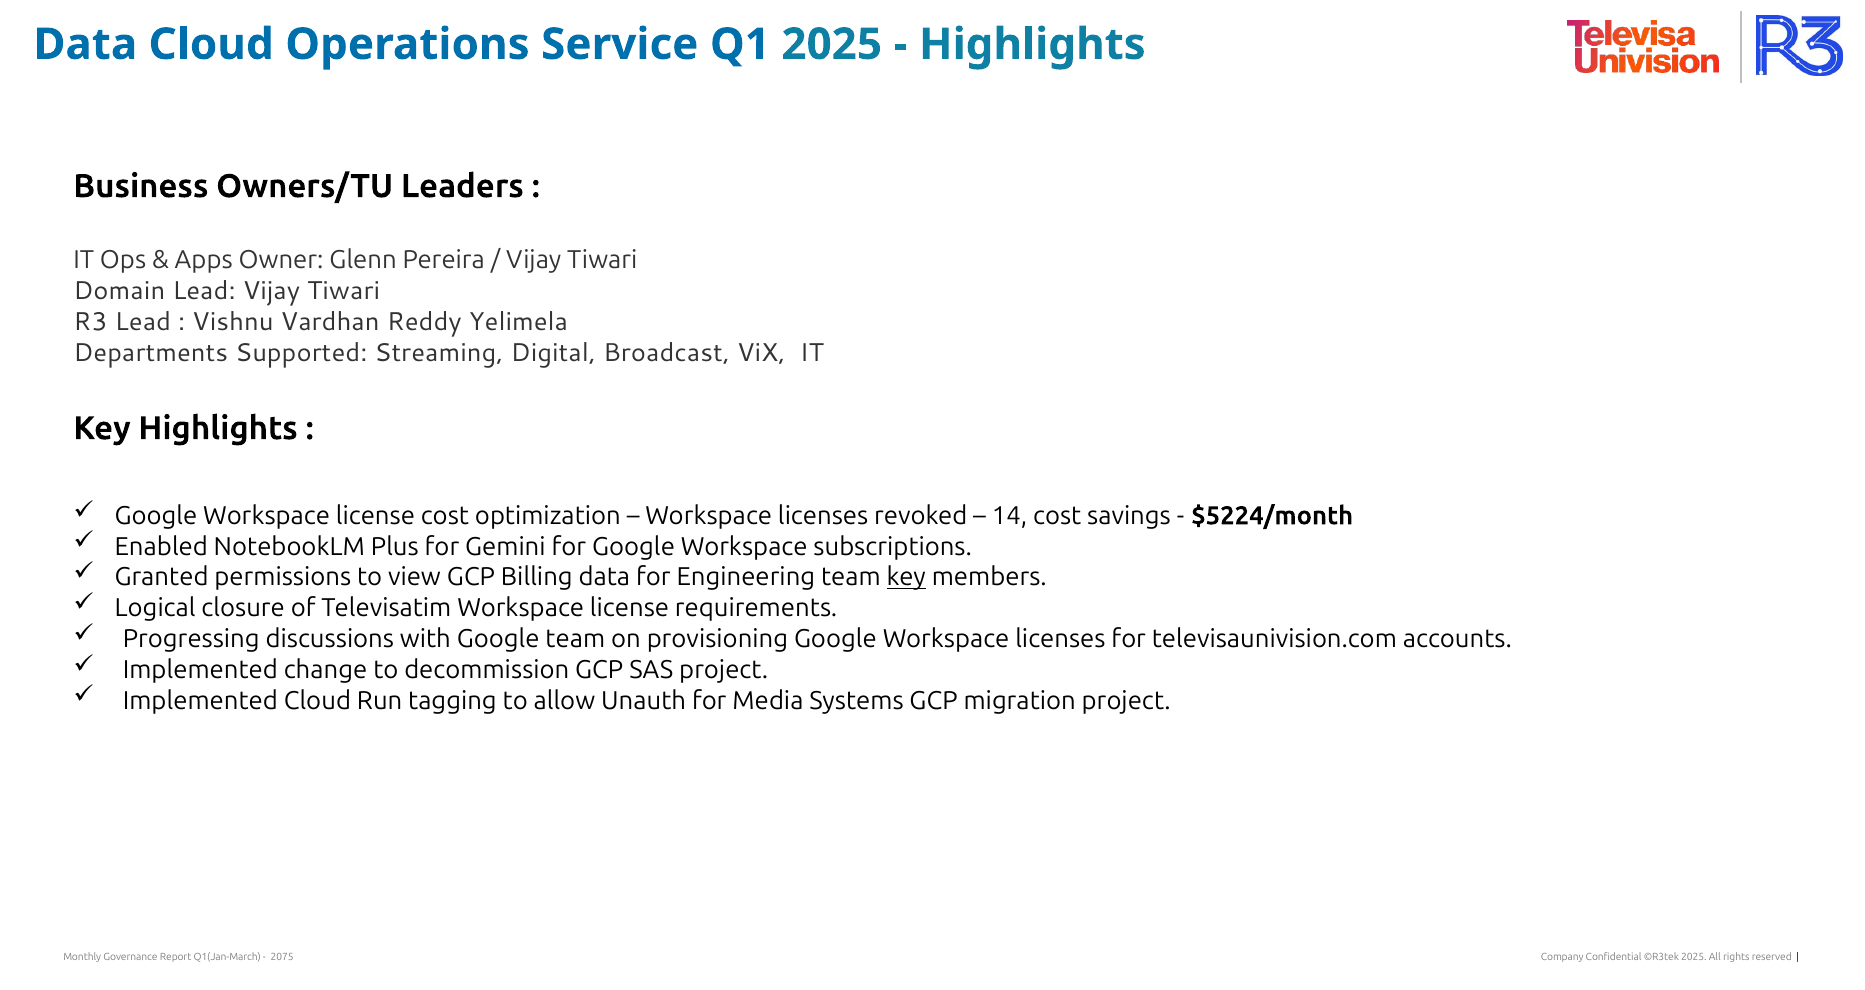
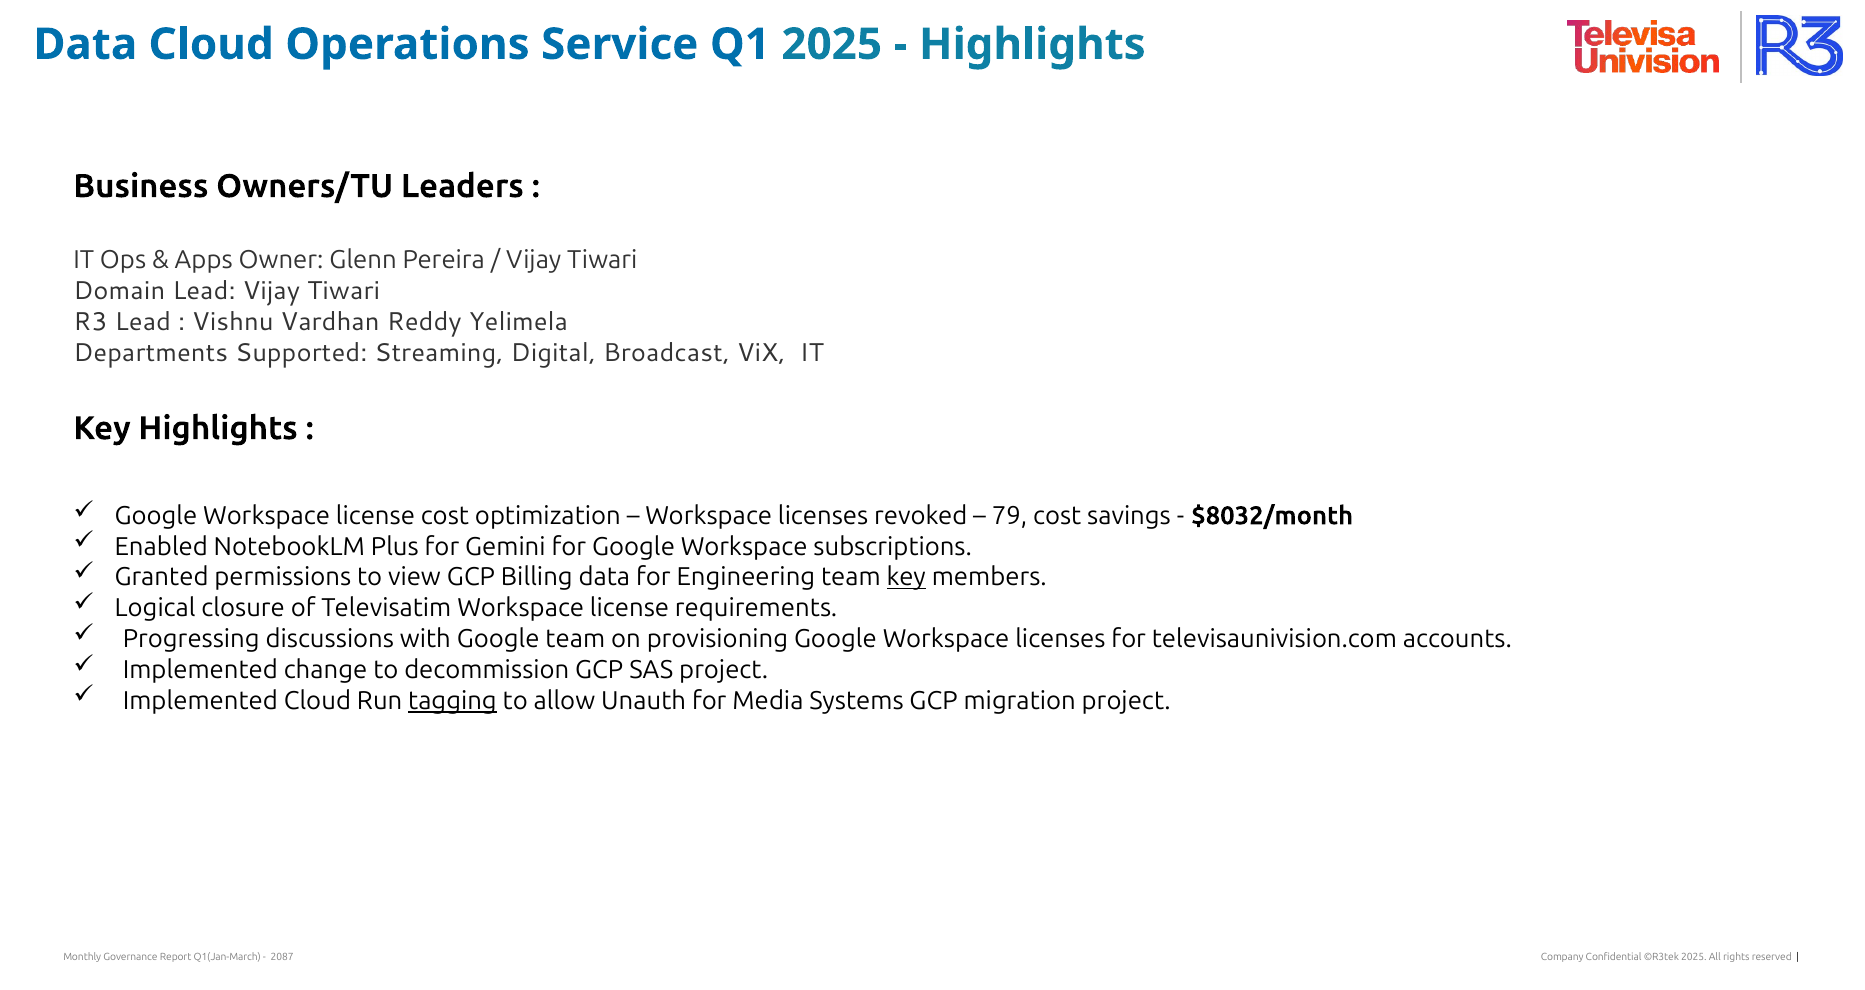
14: 14 -> 79
$5224/month: $5224/month -> $8032/month
tagging underline: none -> present
2075: 2075 -> 2087
